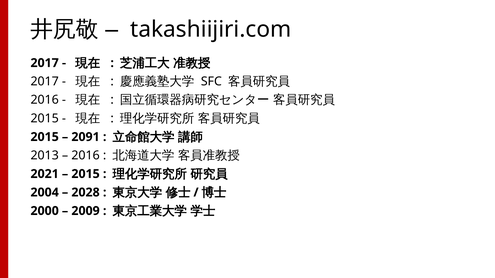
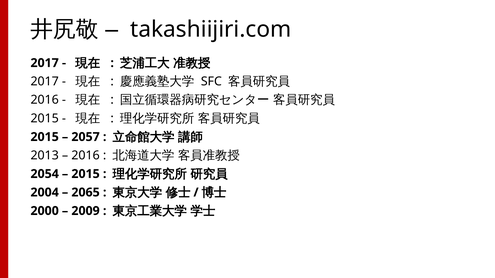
2091: 2091 -> 2057
2021: 2021 -> 2054
2028: 2028 -> 2065
